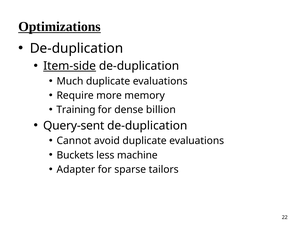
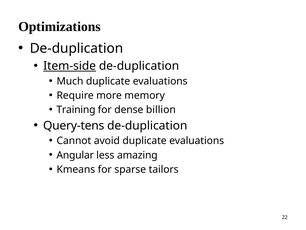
Optimizations underline: present -> none
Query-sent: Query-sent -> Query-tens
Buckets: Buckets -> Angular
machine: machine -> amazing
Adapter: Adapter -> Kmeans
